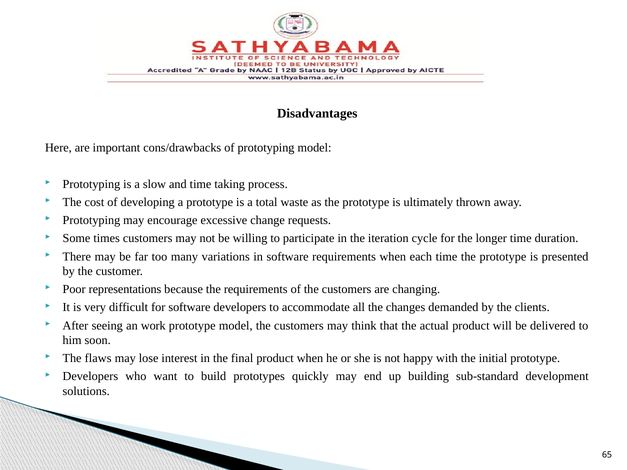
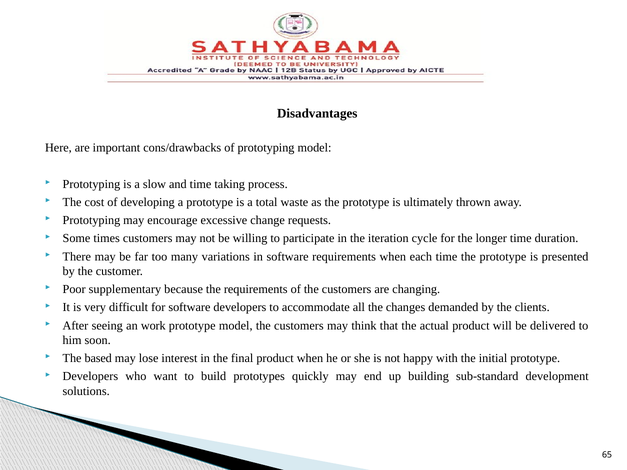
representations: representations -> supplementary
flaws: flaws -> based
